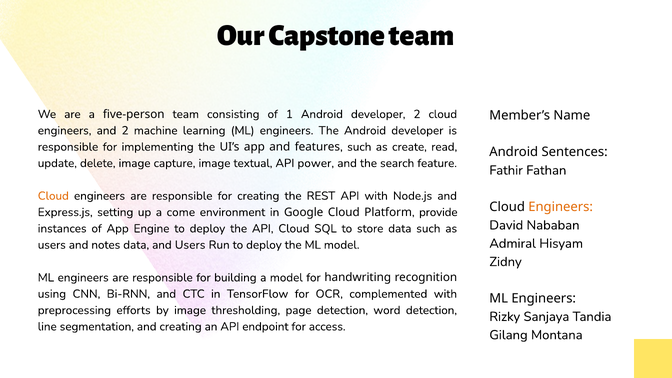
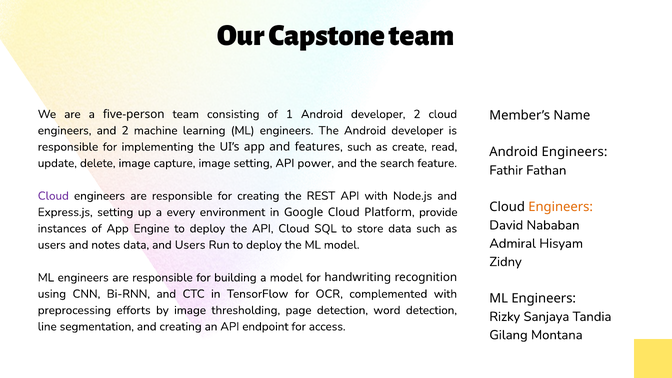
Android Sentences: Sentences -> Engineers
image textual: textual -> setting
Cloud at (53, 196) colour: orange -> purple
come: come -> every
